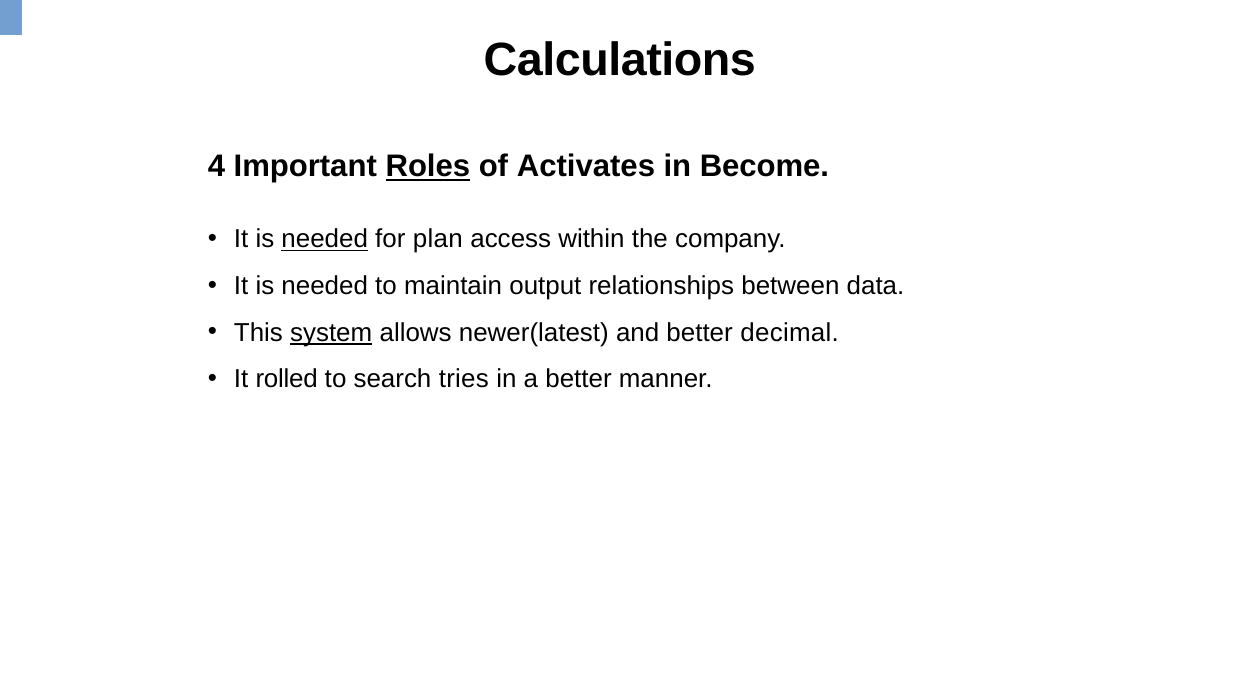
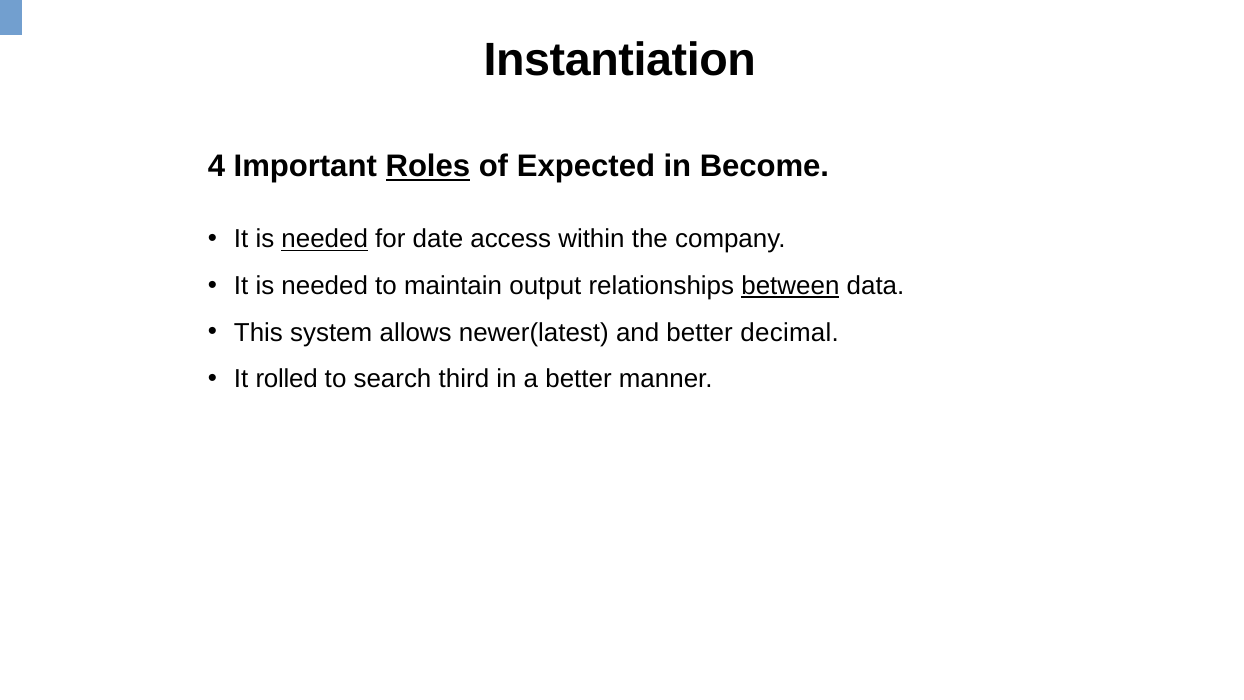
Calculations: Calculations -> Instantiation
Activates: Activates -> Expected
plan: plan -> date
between underline: none -> present
system underline: present -> none
tries: tries -> third
